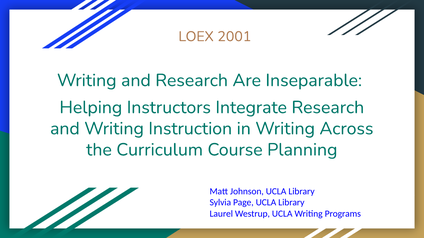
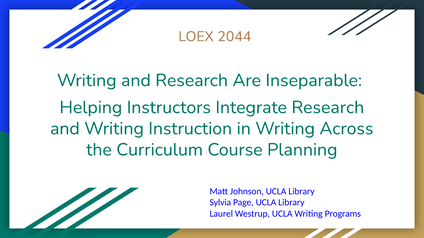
2001: 2001 -> 2044
